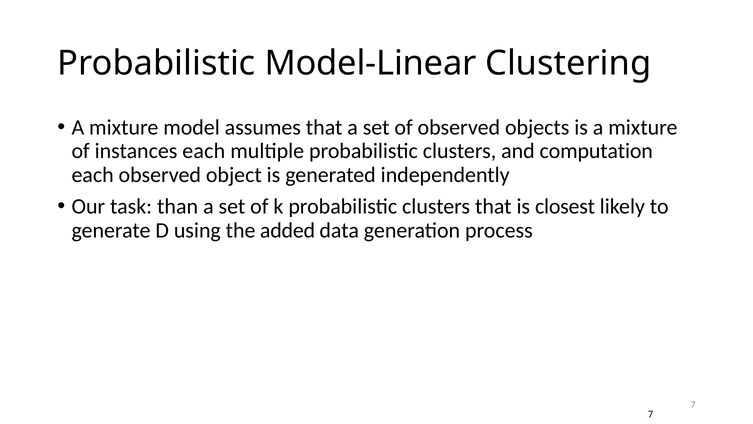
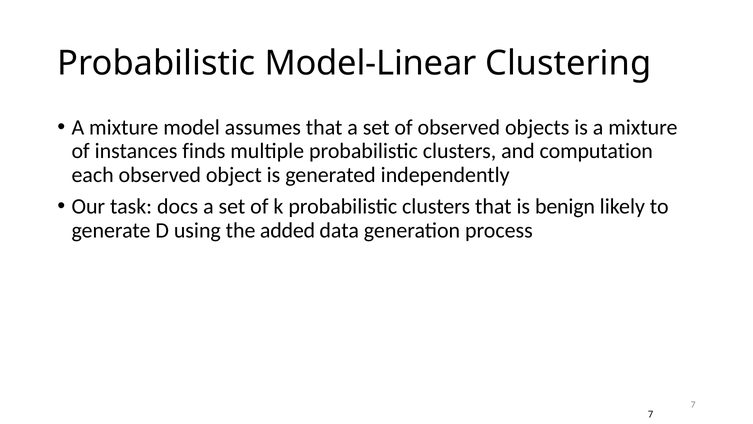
instances each: each -> finds
than: than -> docs
closest: closest -> benign
